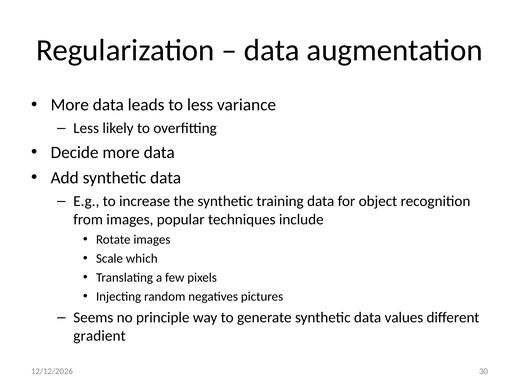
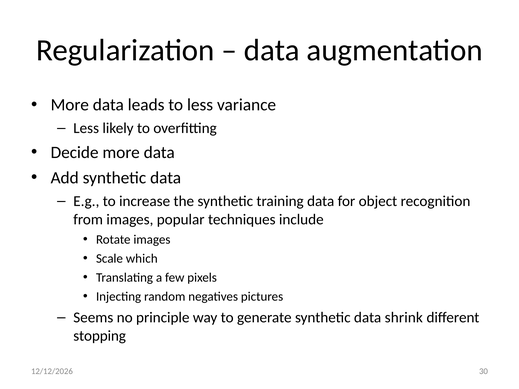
values: values -> shrink
gradient: gradient -> stopping
